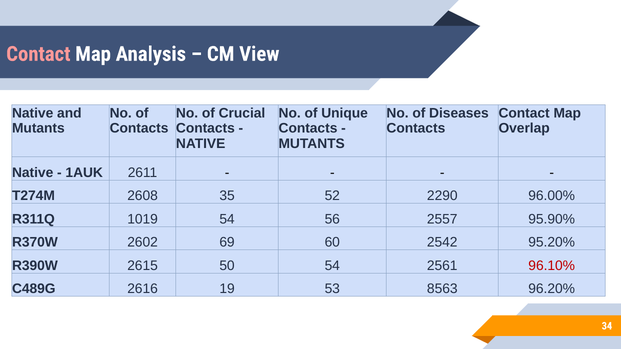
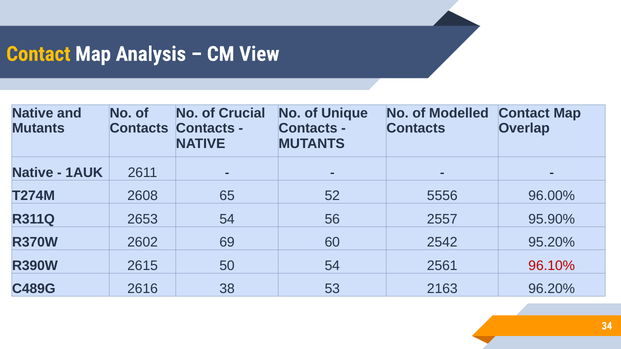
Contact at (38, 54) colour: pink -> yellow
Diseases: Diseases -> Modelled
35: 35 -> 65
2290: 2290 -> 5556
1019: 1019 -> 2653
19: 19 -> 38
8563: 8563 -> 2163
